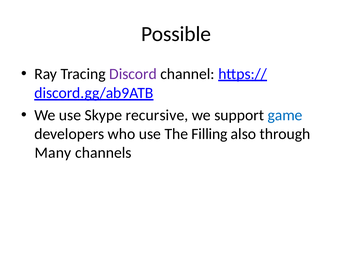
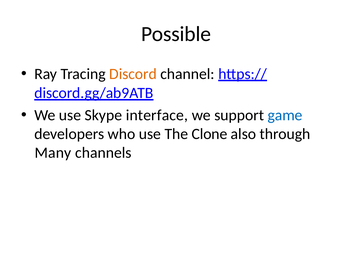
Discord colour: purple -> orange
recursive: recursive -> interface
Filling: Filling -> Clone
